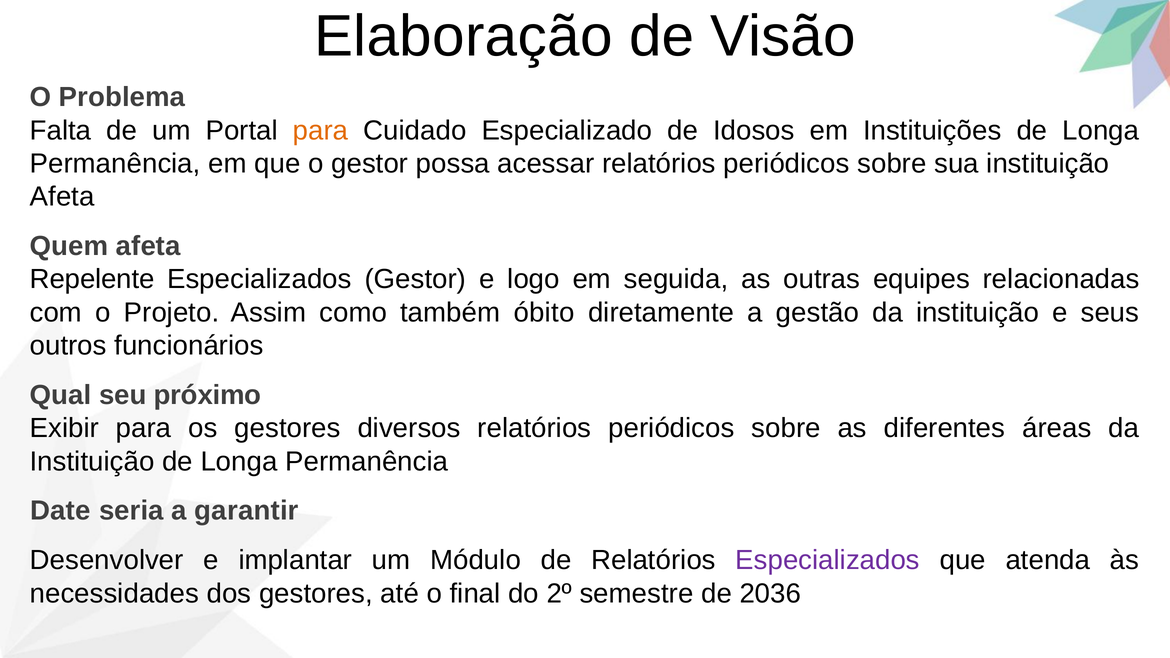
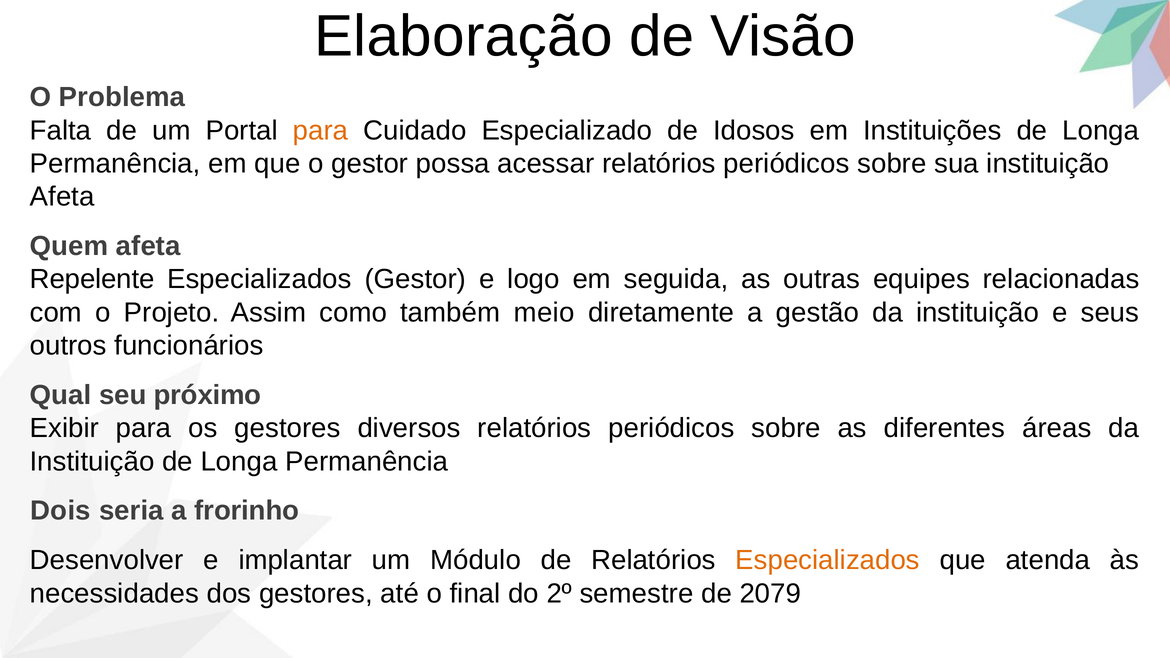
óbito: óbito -> meio
Date: Date -> Dois
garantir: garantir -> frorinho
Especializados at (828, 560) colour: purple -> orange
2036: 2036 -> 2079
